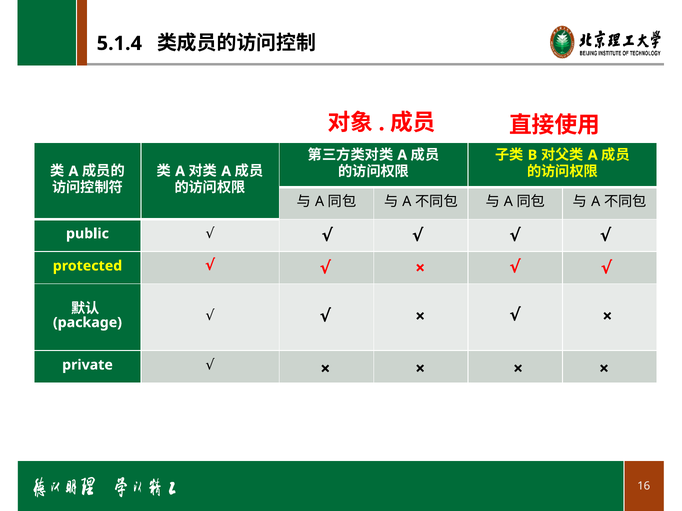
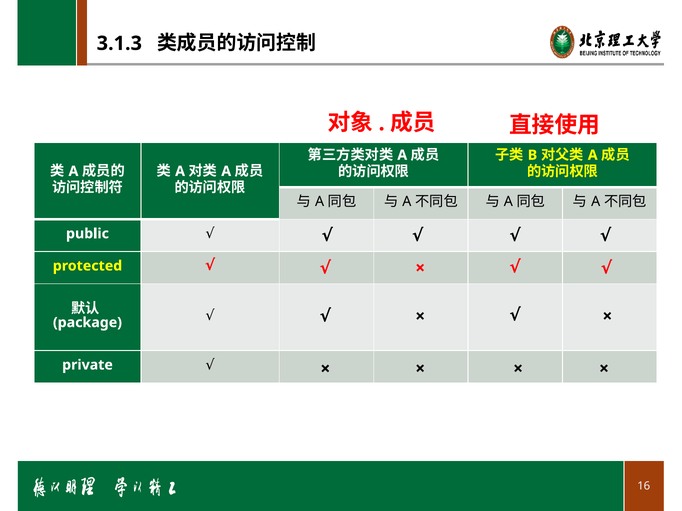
5.1.4: 5.1.4 -> 3.1.3
